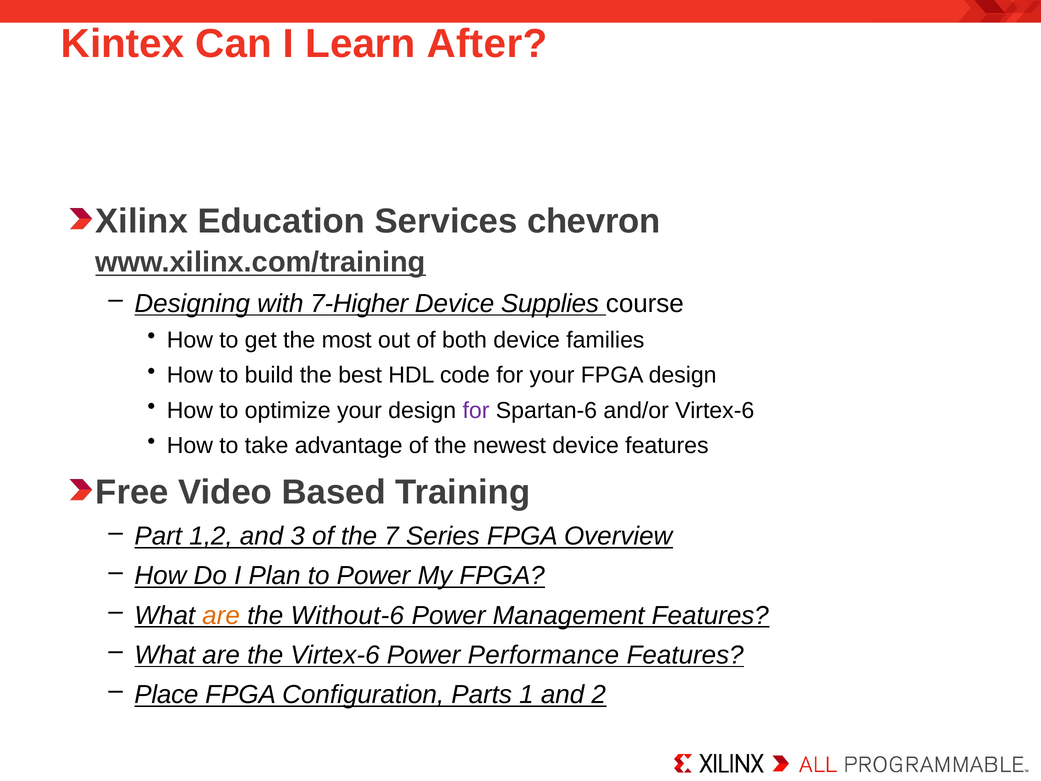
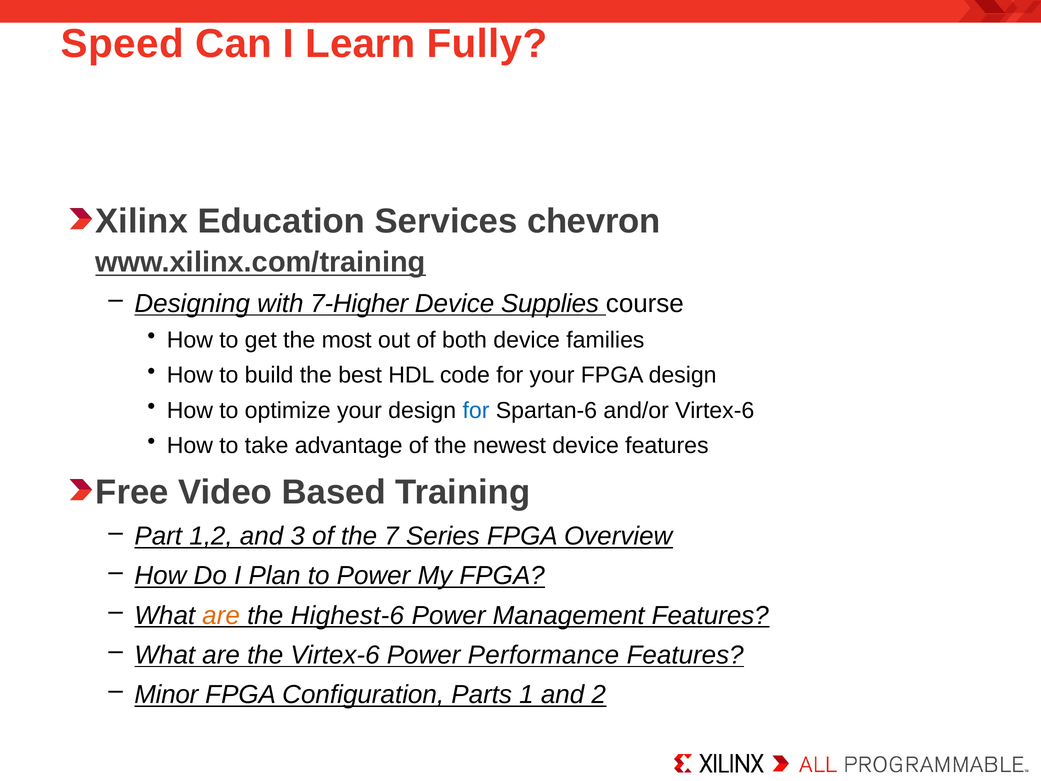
Kintex: Kintex -> Speed
After: After -> Fully
for at (476, 410) colour: purple -> blue
Without-6: Without-6 -> Highest-6
Place: Place -> Minor
